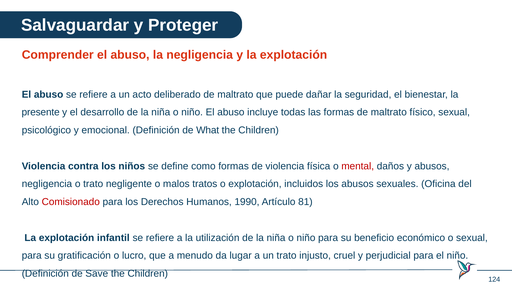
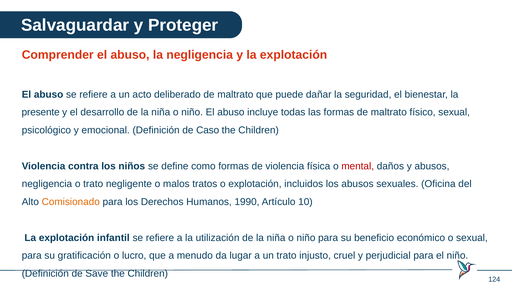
What: What -> Caso
Comisionado colour: red -> orange
81: 81 -> 10
